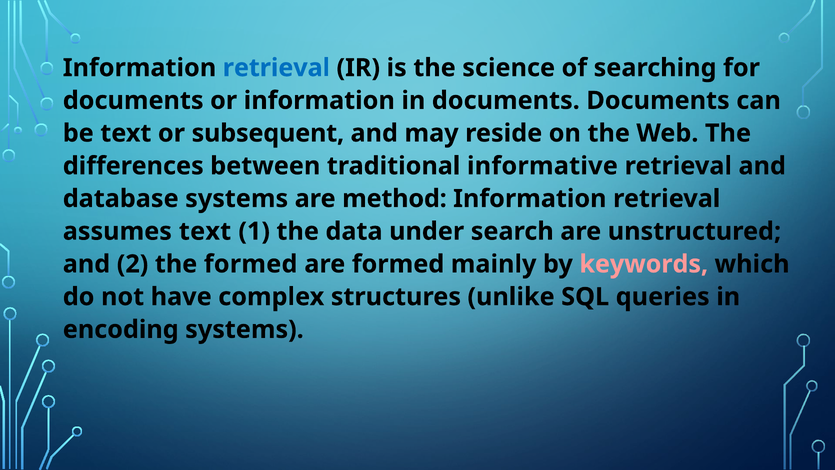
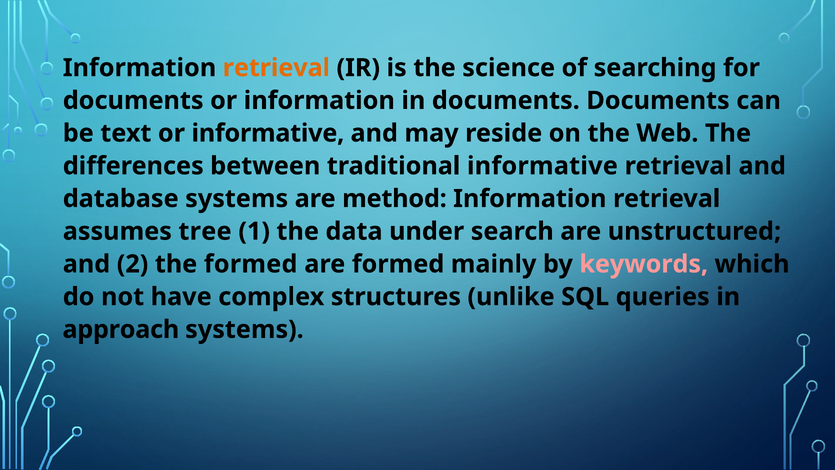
retrieval at (276, 68) colour: blue -> orange
or subsequent: subsequent -> informative
assumes text: text -> tree
encoding: encoding -> approach
